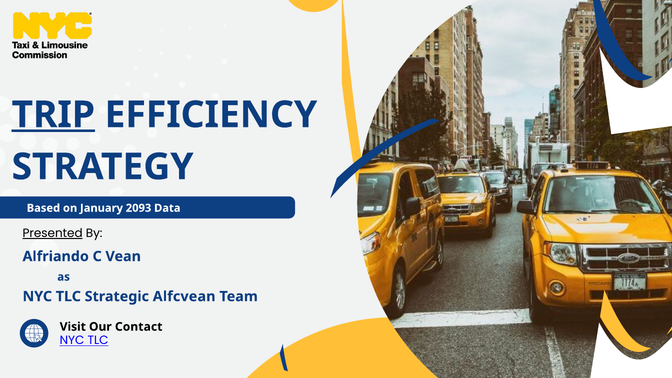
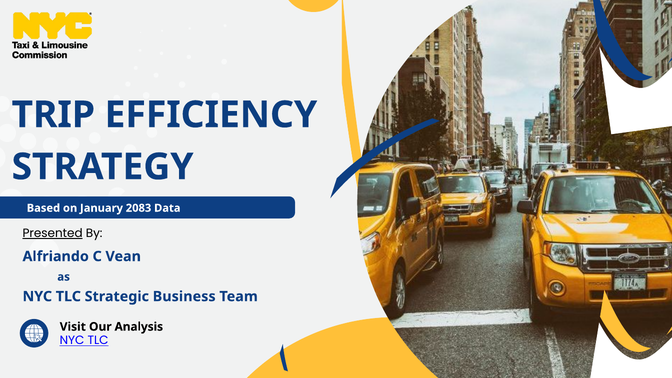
TRIP underline: present -> none
2093: 2093 -> 2083
Alfcvean: Alfcvean -> Business
Contact: Contact -> Analysis
